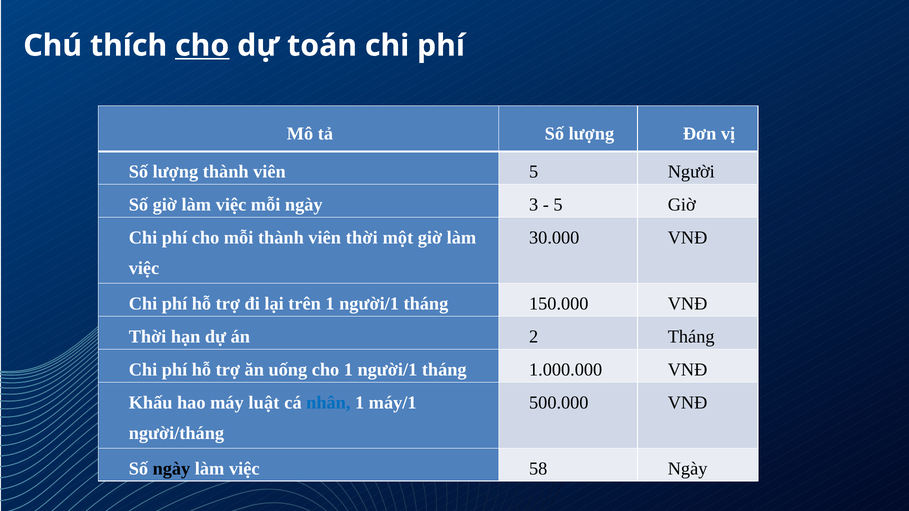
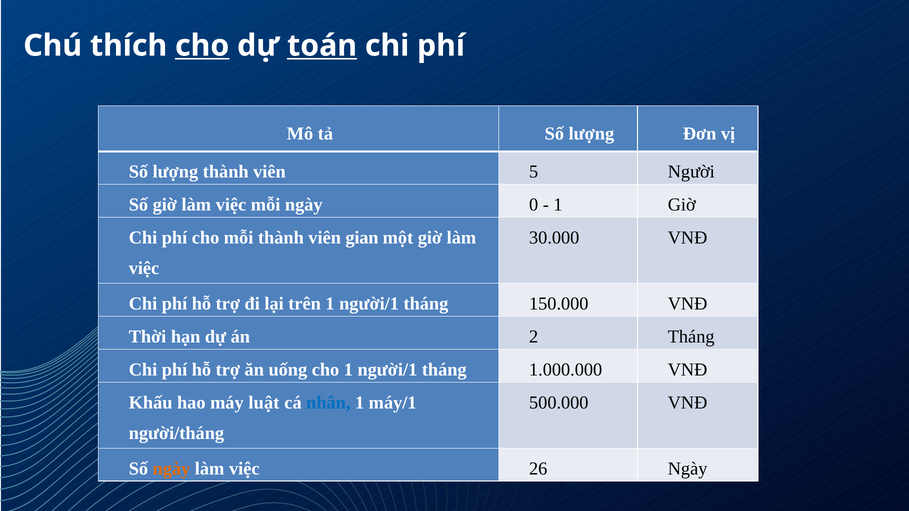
toán underline: none -> present
3: 3 -> 0
5 at (558, 205): 5 -> 1
viên thời: thời -> gian
ngày at (171, 469) colour: black -> orange
58: 58 -> 26
